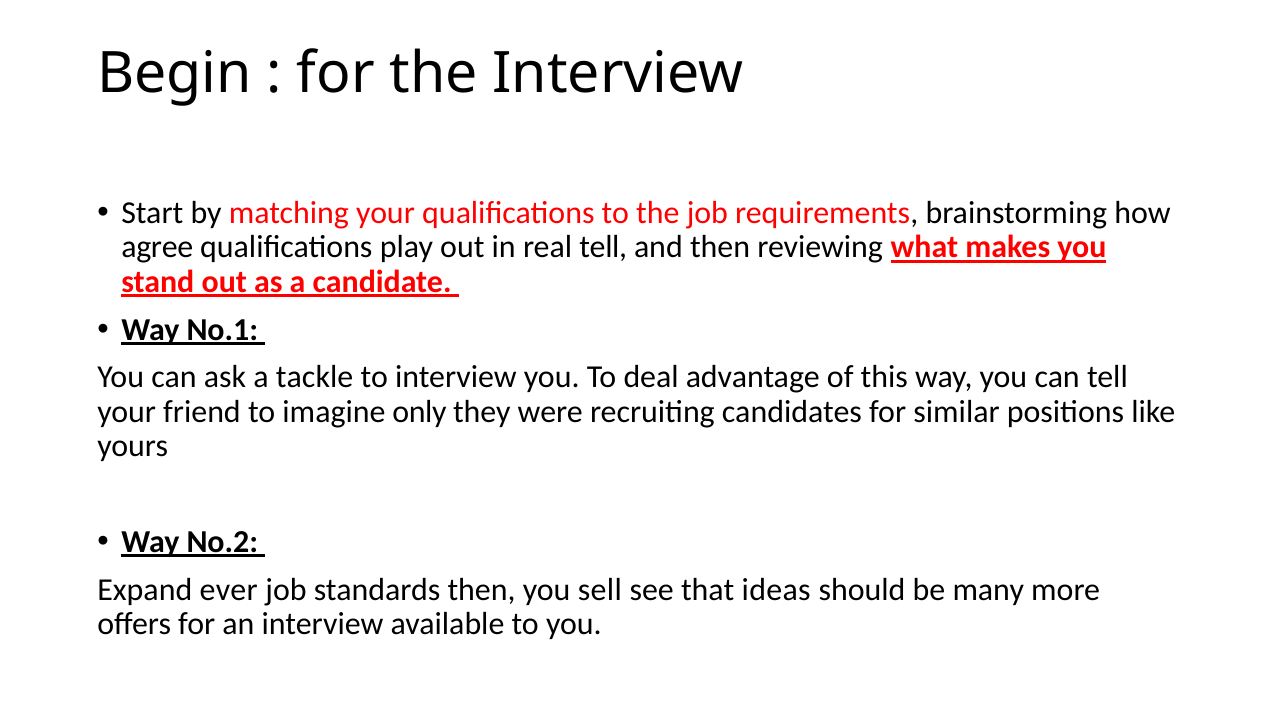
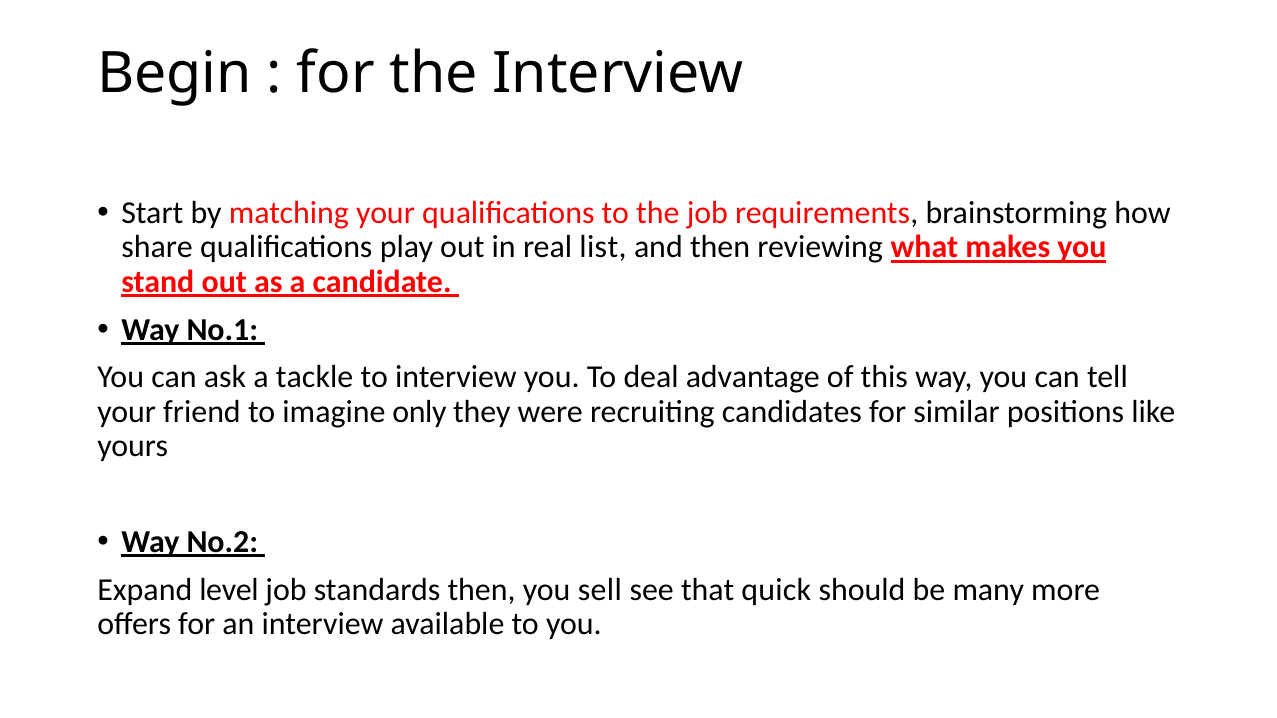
agree: agree -> share
real tell: tell -> list
ever: ever -> level
ideas: ideas -> quick
